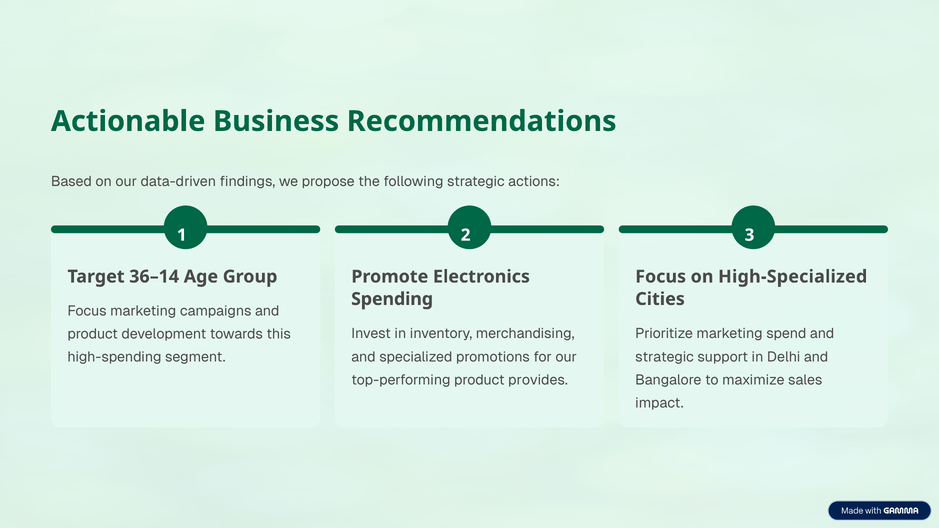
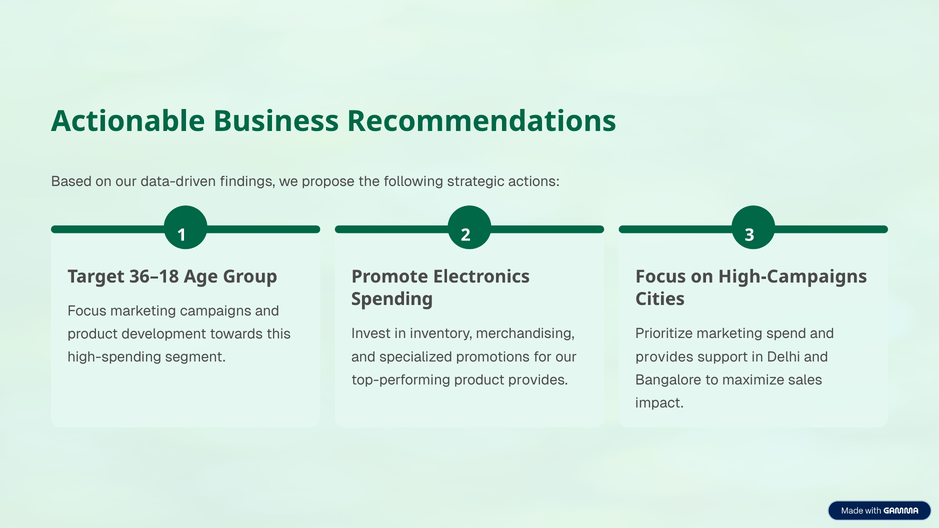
36–14: 36–14 -> 36–18
High-Specialized: High-Specialized -> High-Campaigns
strategic at (665, 357): strategic -> provides
